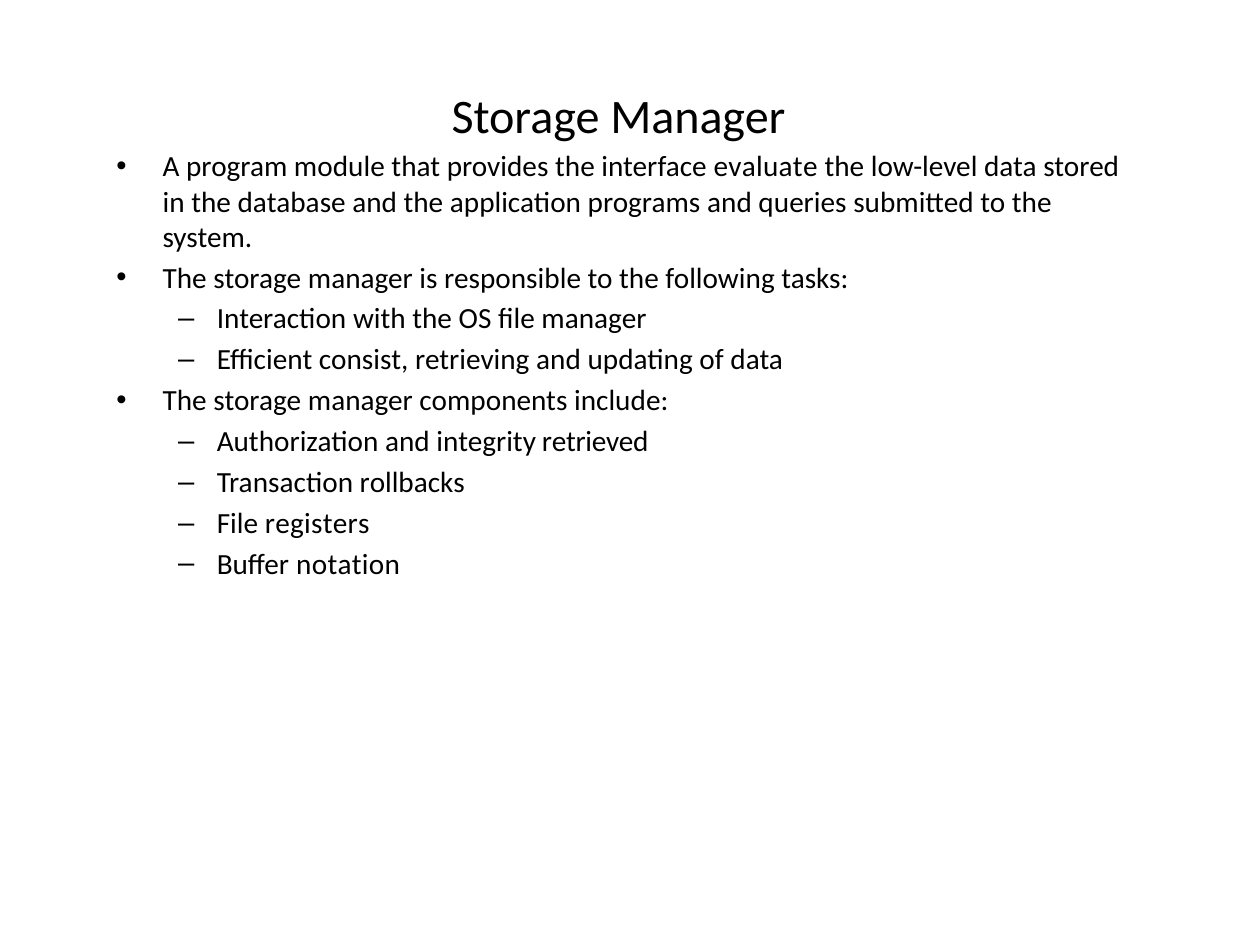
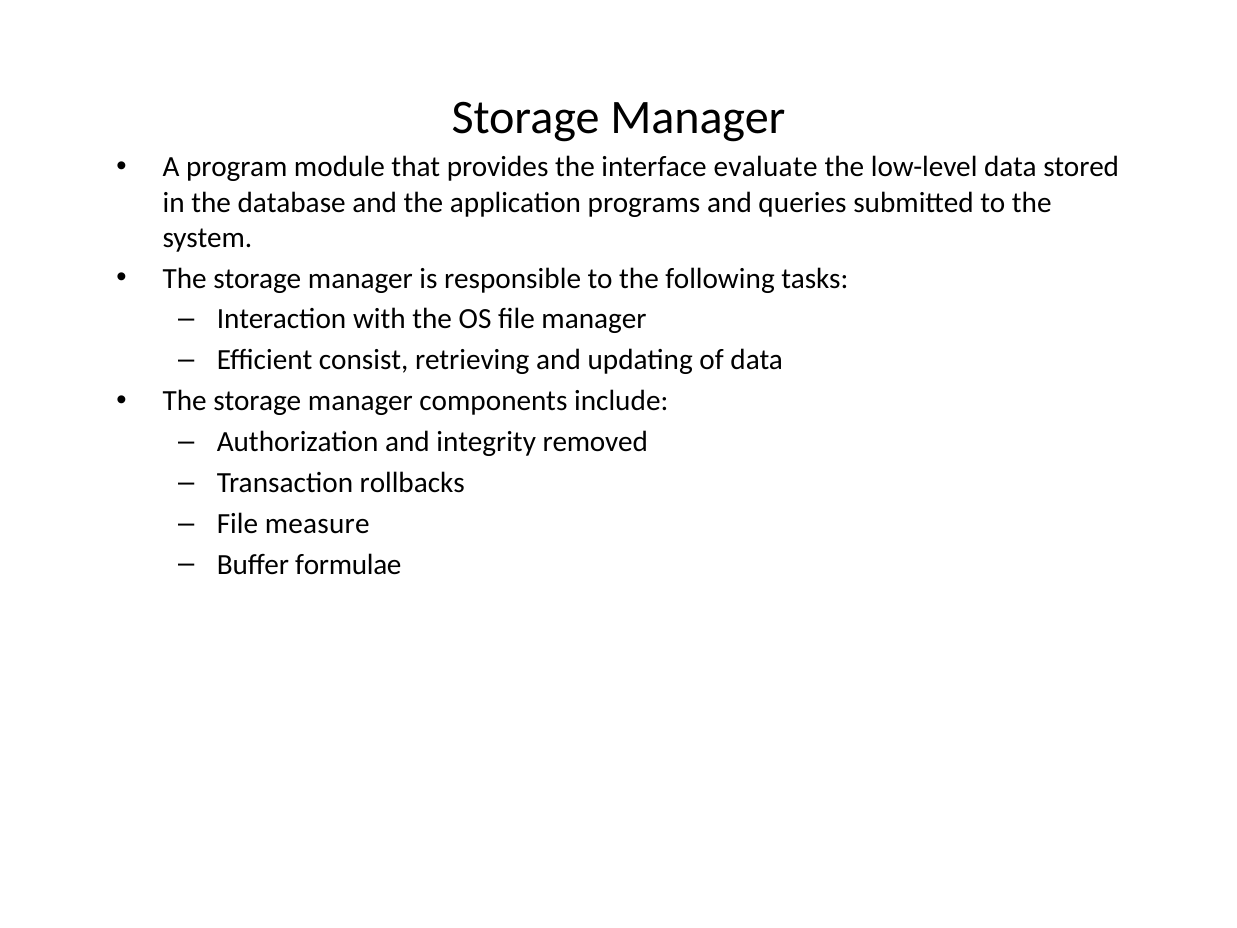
retrieved: retrieved -> removed
registers: registers -> measure
notation: notation -> formulae
